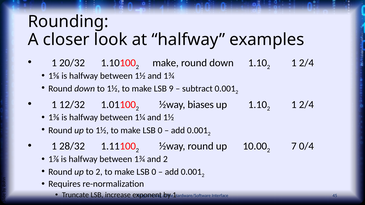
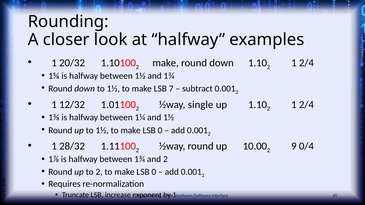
9: 9 -> 7
biases: biases -> single
7: 7 -> 9
